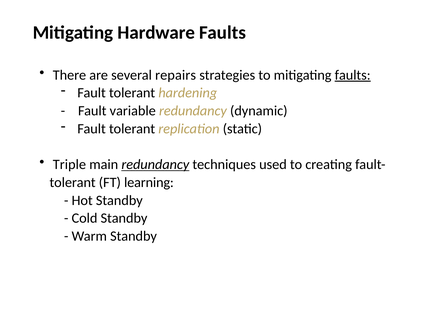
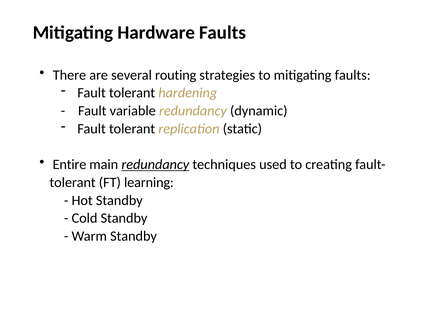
repairs: repairs -> routing
faults at (353, 75) underline: present -> none
Triple: Triple -> Entire
